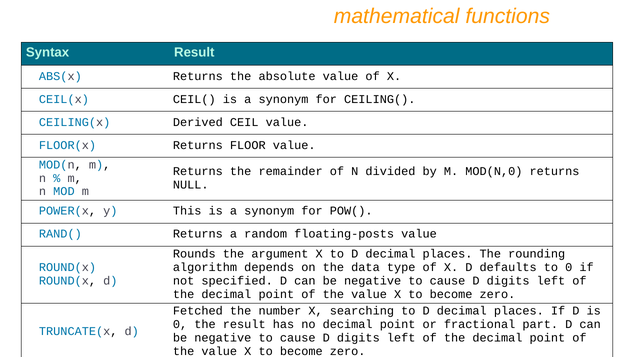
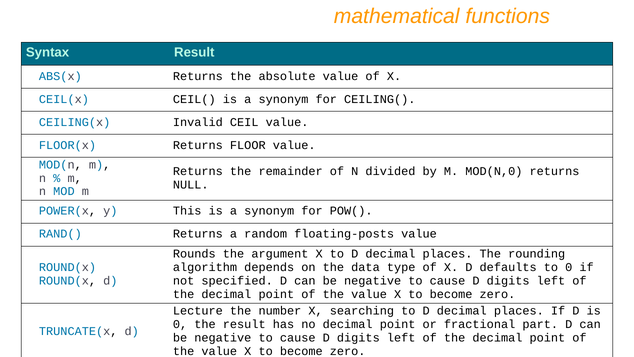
Derived: Derived -> Invalid
Fetched: Fetched -> Lecture
